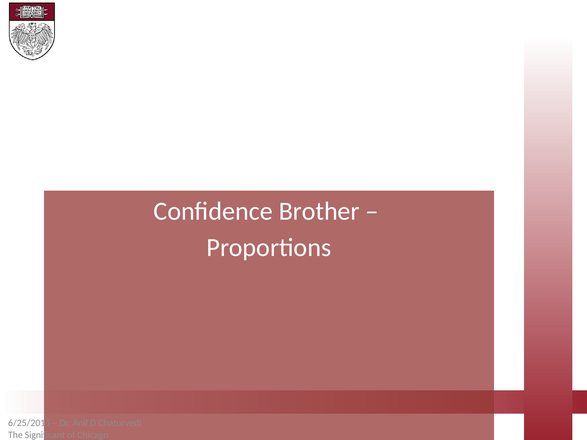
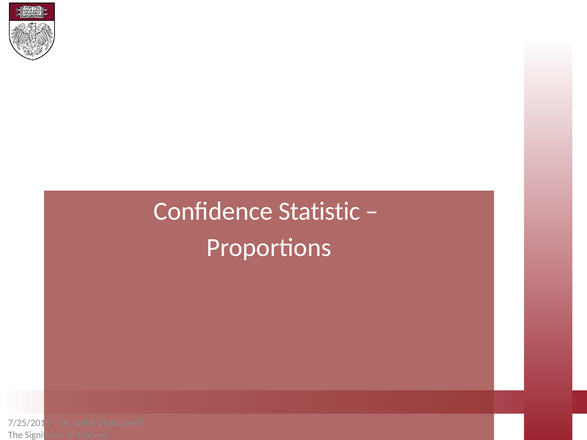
Brother: Brother -> Statistic
6/25/2015: 6/25/2015 -> 7/25/2015
